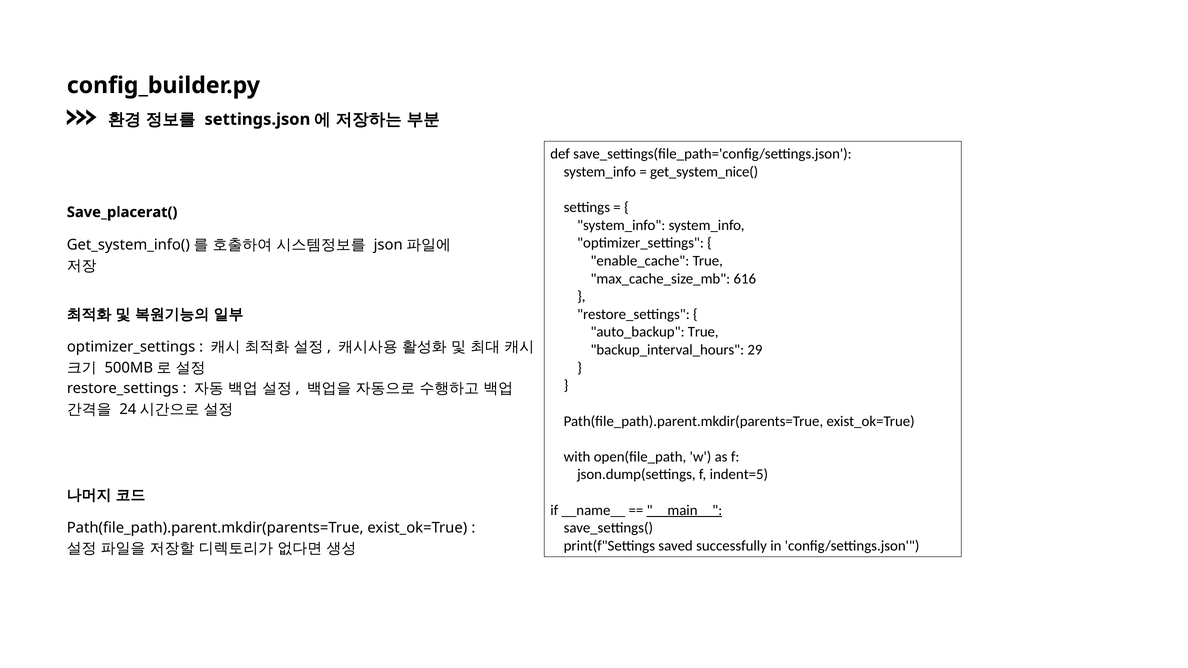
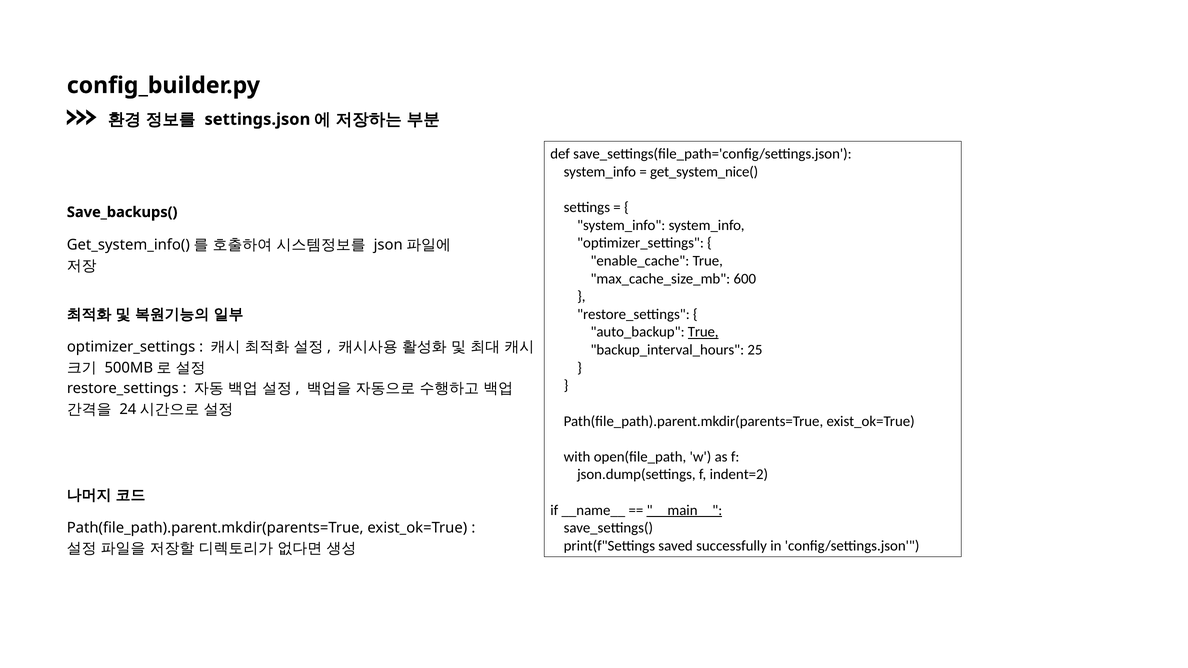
Save_placerat(: Save_placerat( -> Save_backups(
616: 616 -> 600
True at (703, 332) underline: none -> present
29: 29 -> 25
indent=5: indent=5 -> indent=2
